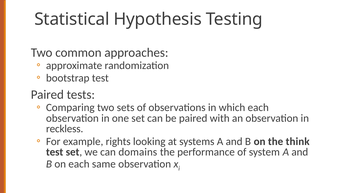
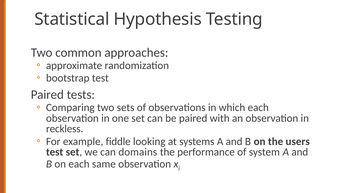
rights: rights -> fiddle
think: think -> users
